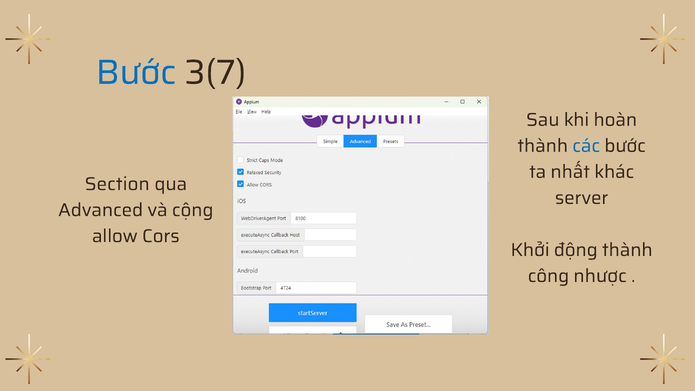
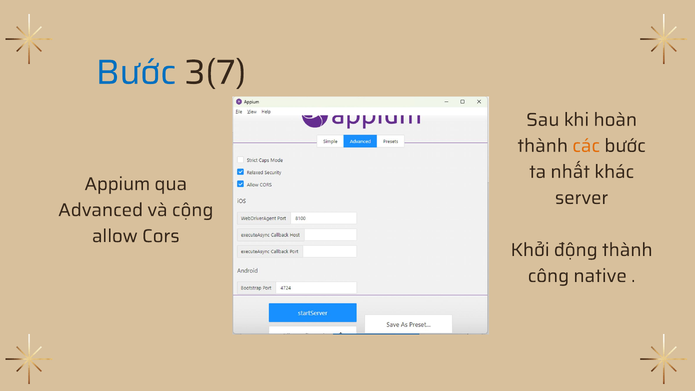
các colour: blue -> orange
Section: Section -> Appium
nhược: nhược -> native
